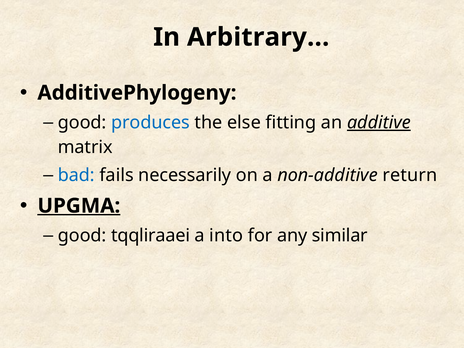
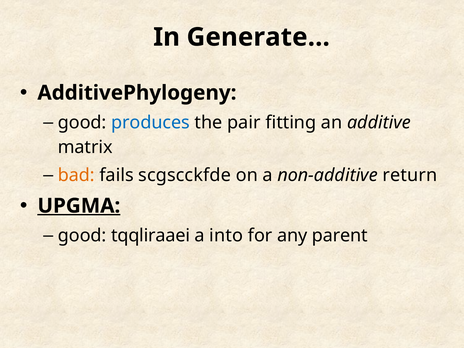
Arbitrary: Arbitrary -> Generate
else: else -> pair
additive underline: present -> none
bad colour: blue -> orange
necessarily: necessarily -> scgscckfde
similar: similar -> parent
